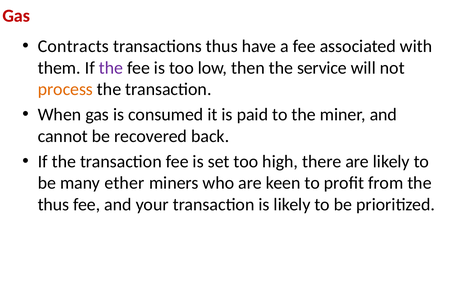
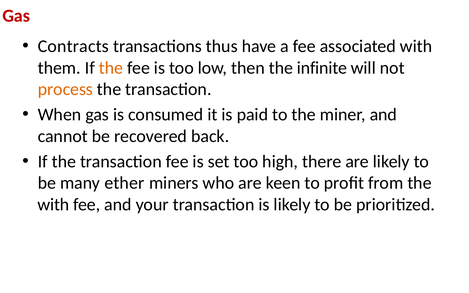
the at (111, 68) colour: purple -> orange
service: service -> infinite
thus at (53, 205): thus -> with
